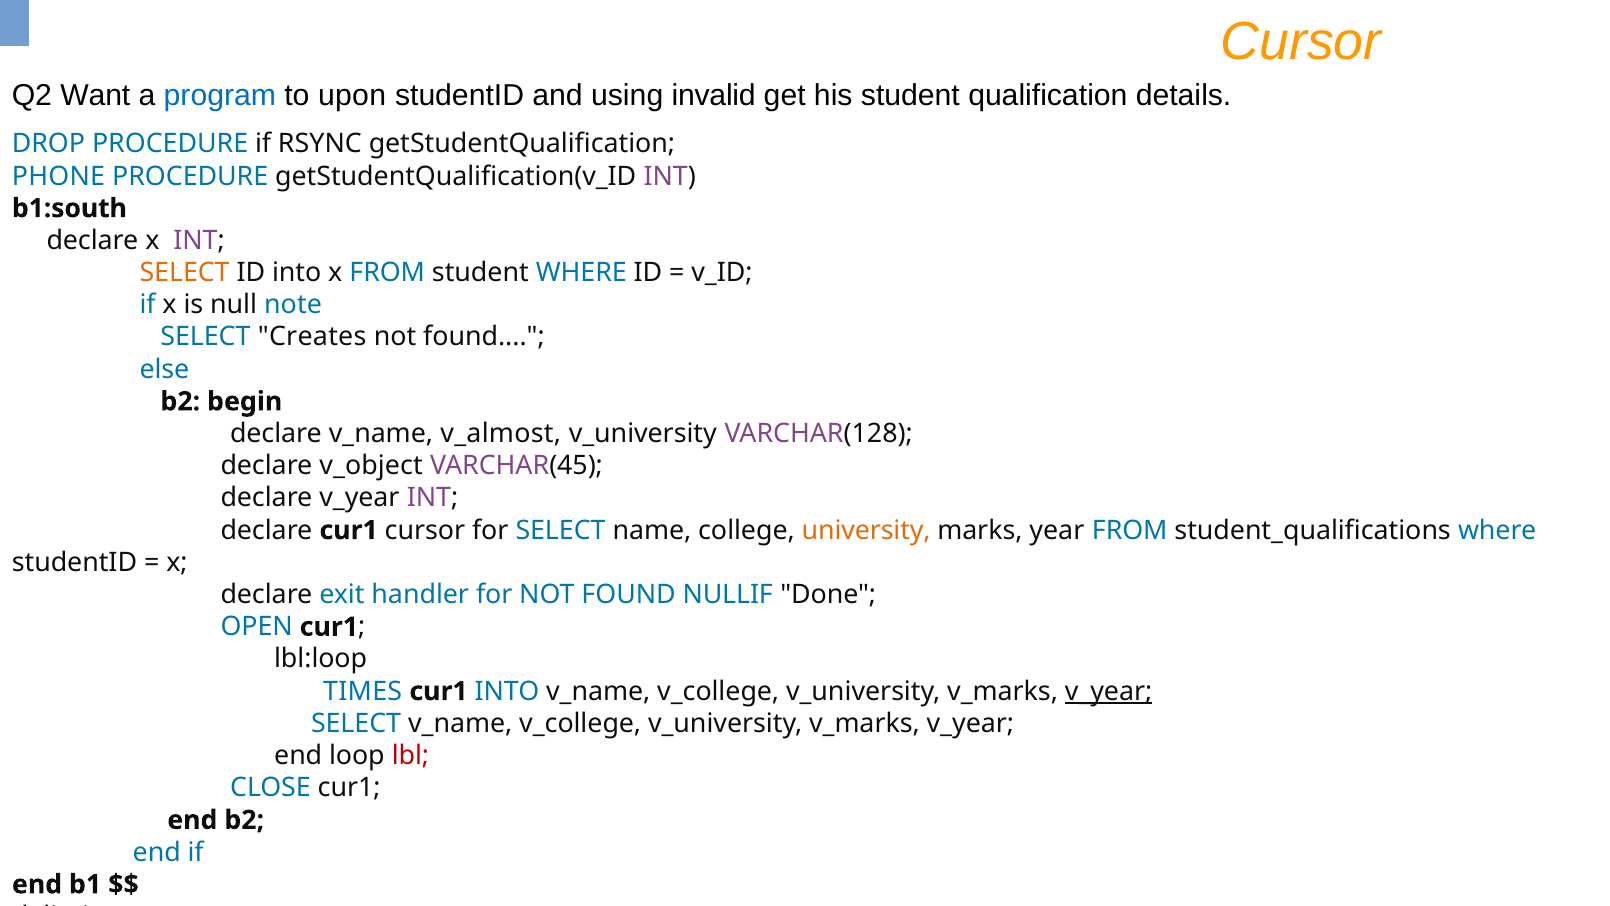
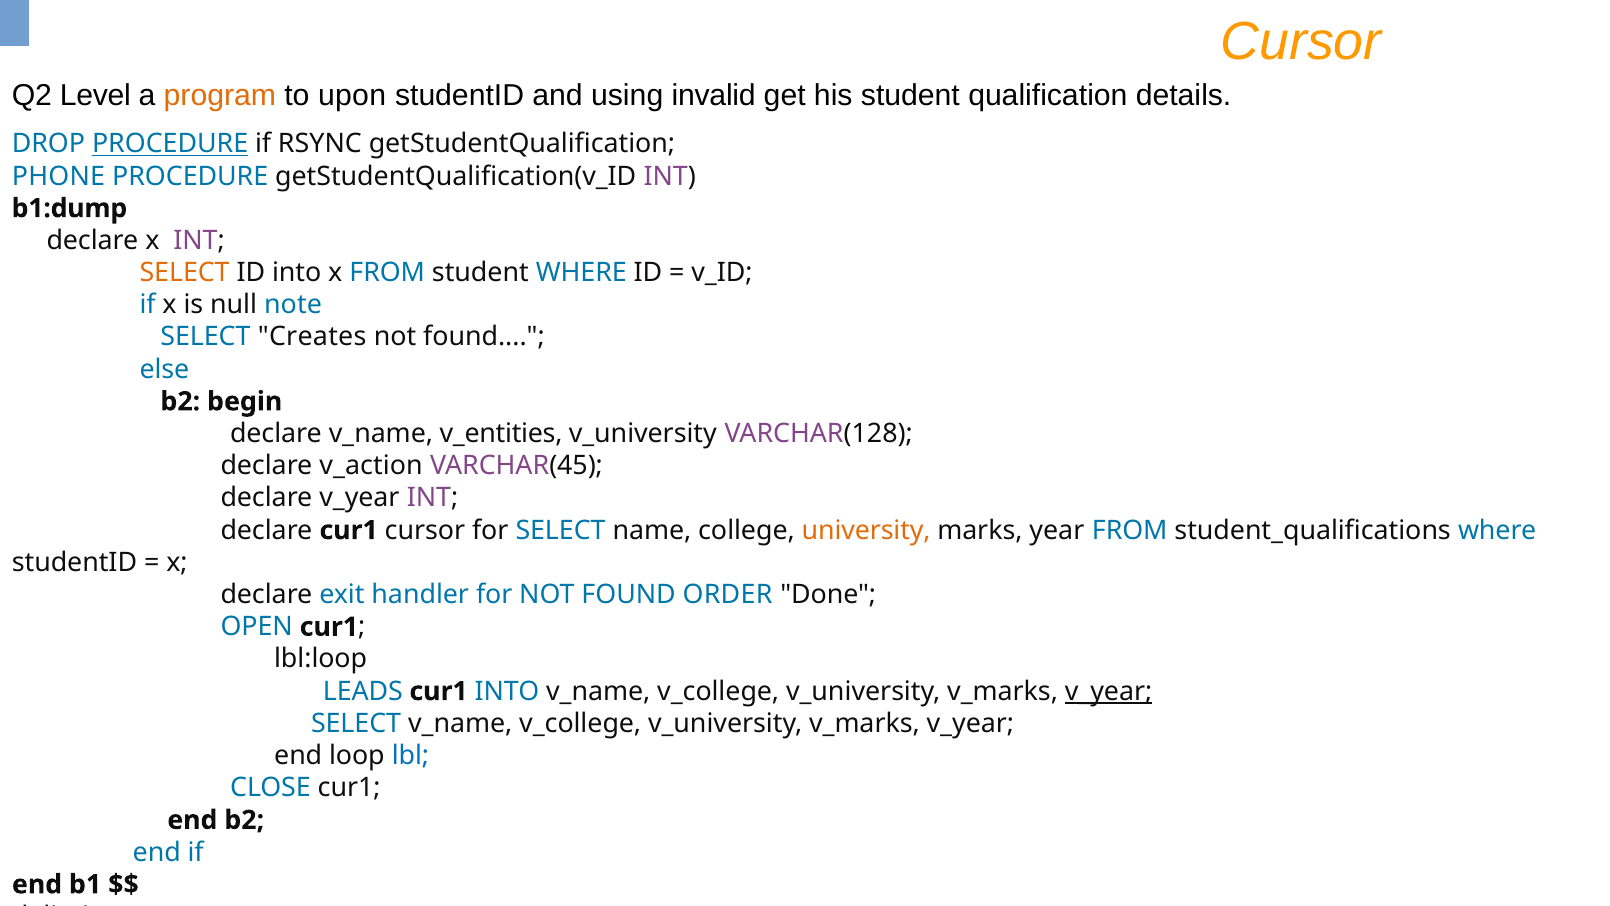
Want: Want -> Level
program colour: blue -> orange
PROCEDURE at (170, 144) underline: none -> present
b1:south: b1:south -> b1:dump
v_almost: v_almost -> v_entities
v_object: v_object -> v_action
NULLIF: NULLIF -> ORDER
TIMES: TIMES -> LEADS
lbl colour: red -> blue
